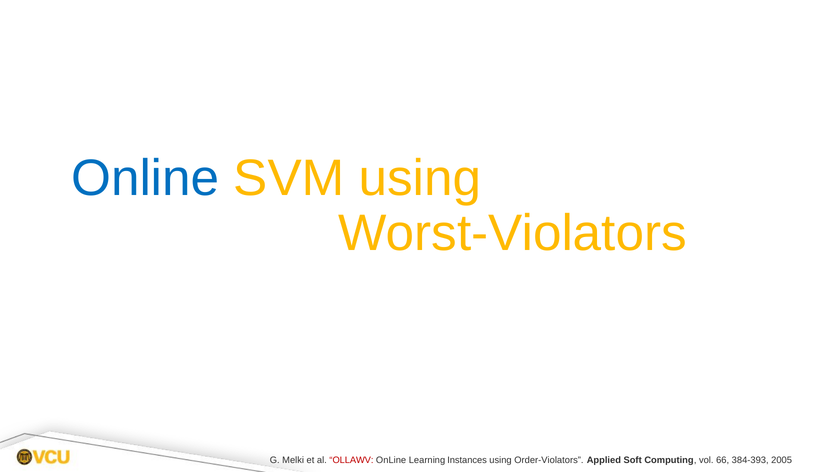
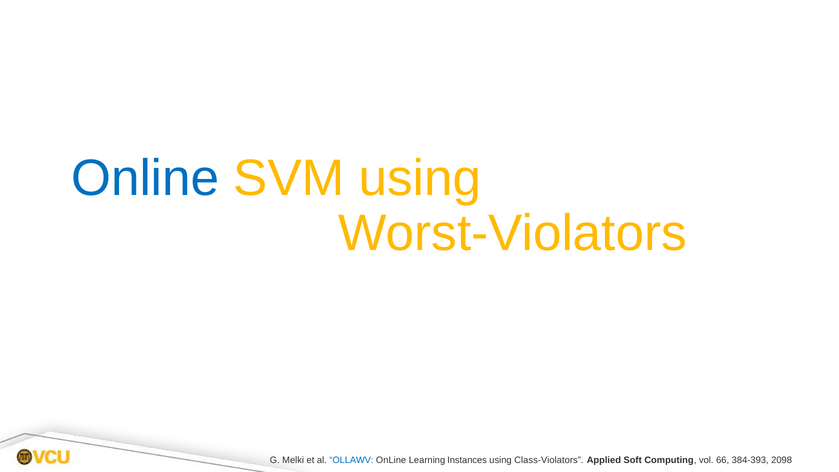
OLLAWV colour: red -> blue
Order-Violators: Order-Violators -> Class-Violators
2005: 2005 -> 2098
